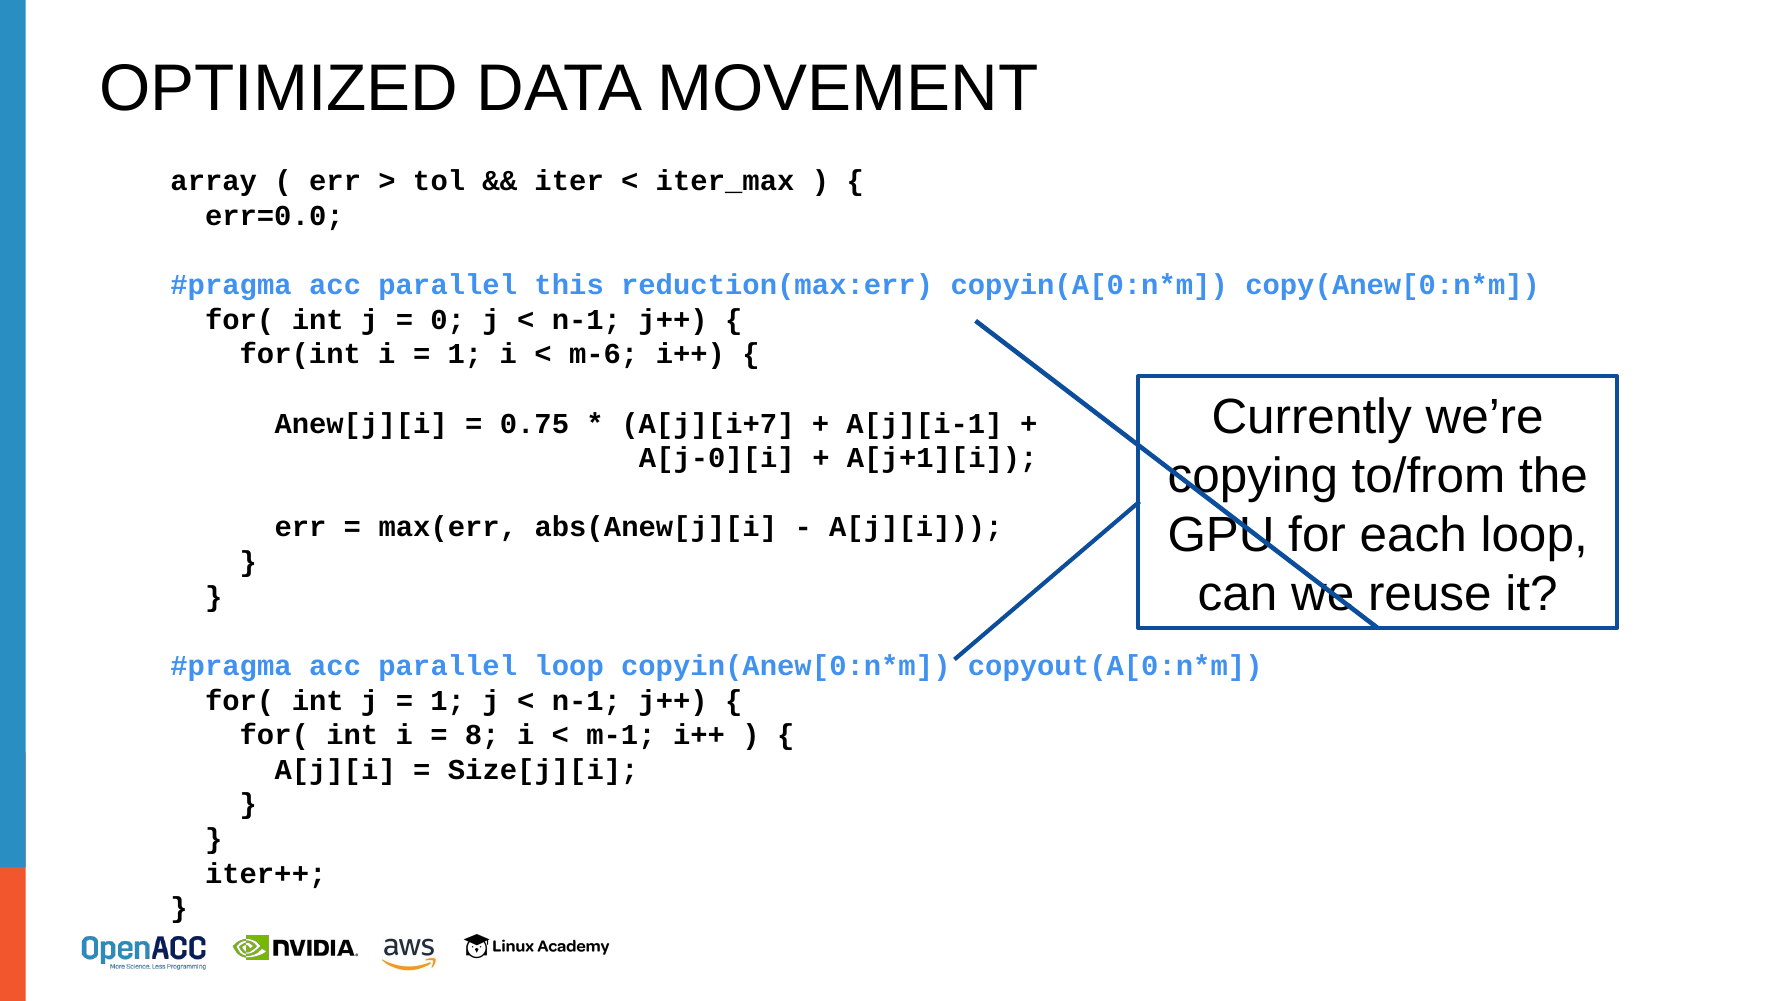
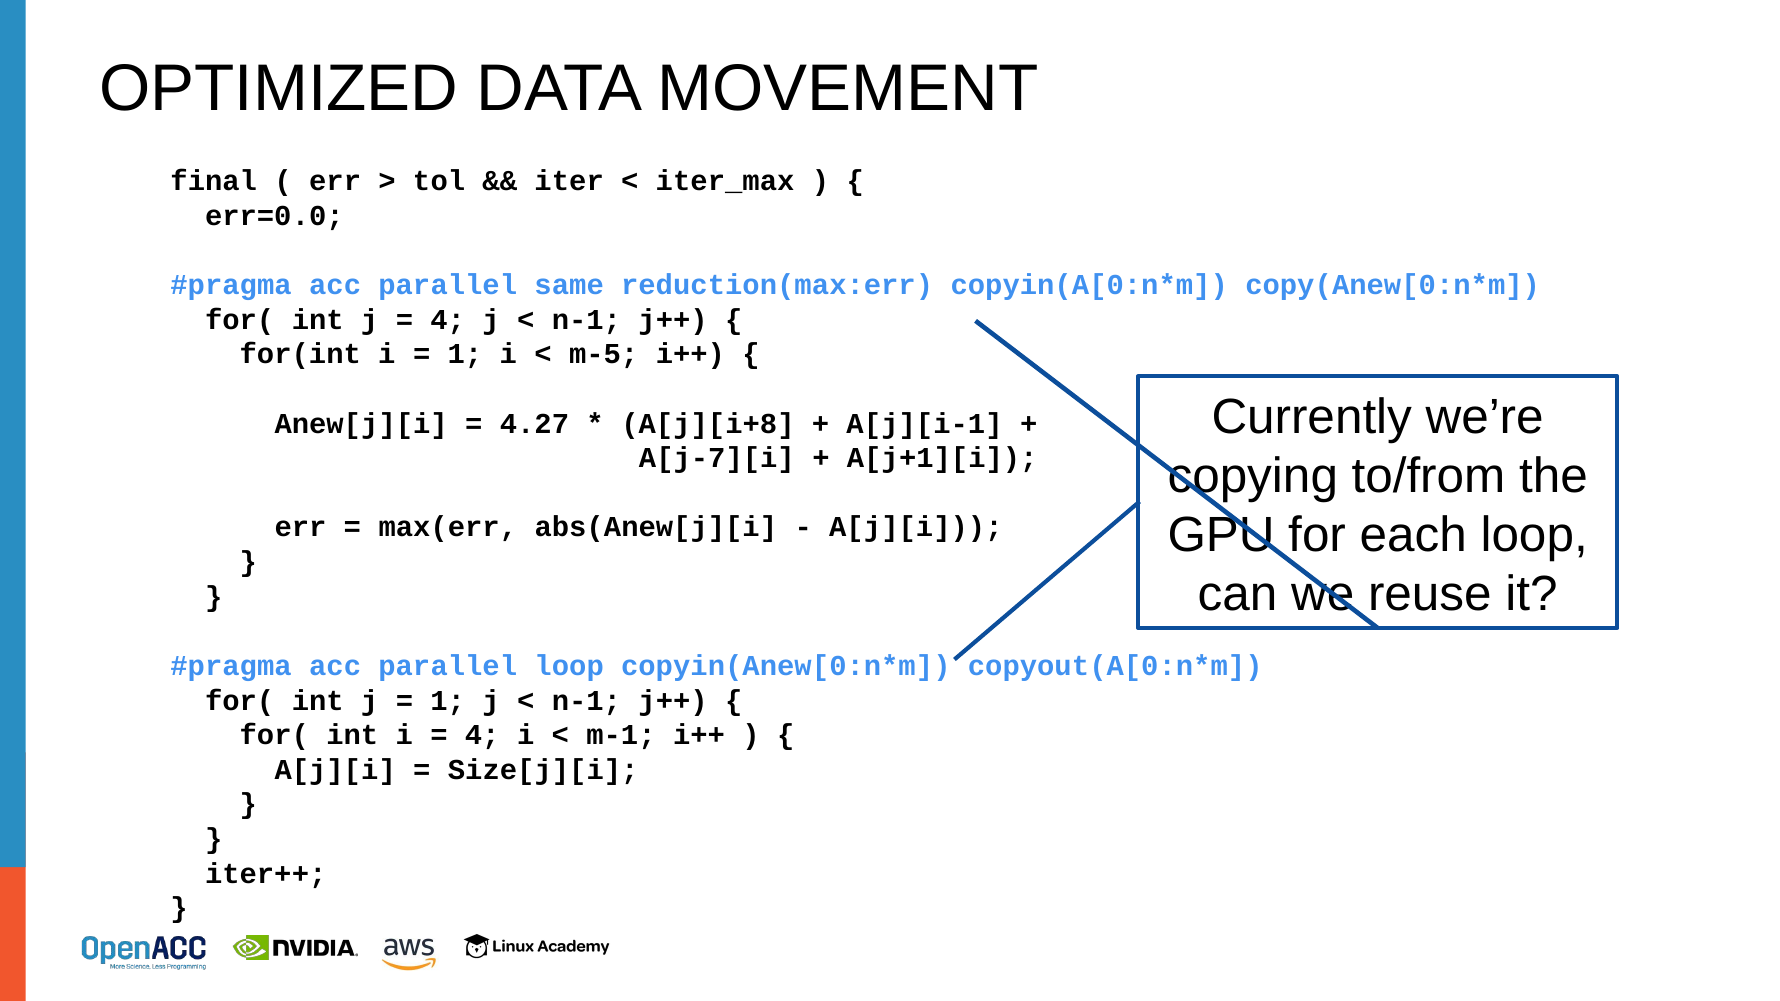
array: array -> final
this: this -> same
0 at (448, 320): 0 -> 4
m-6: m-6 -> m-5
0.75: 0.75 -> 4.27
A[j][i+7: A[j][i+7 -> A[j][i+8
A[j-0][i: A[j-0][i -> A[j-7][i
8 at (482, 735): 8 -> 4
